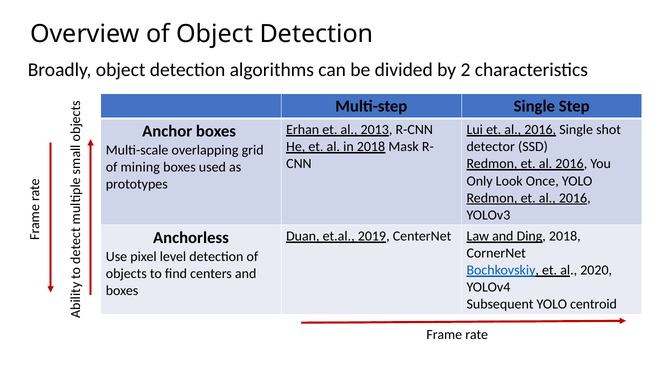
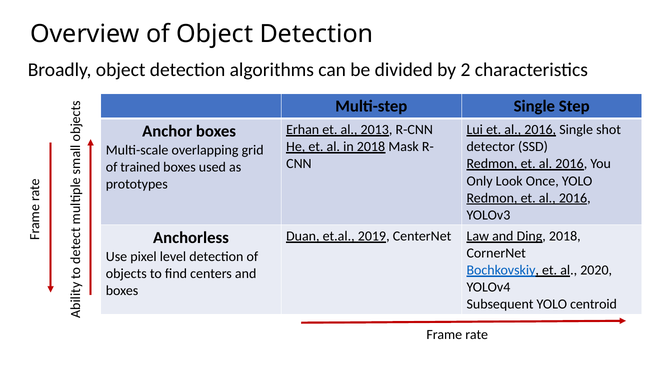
mining: mining -> trained
